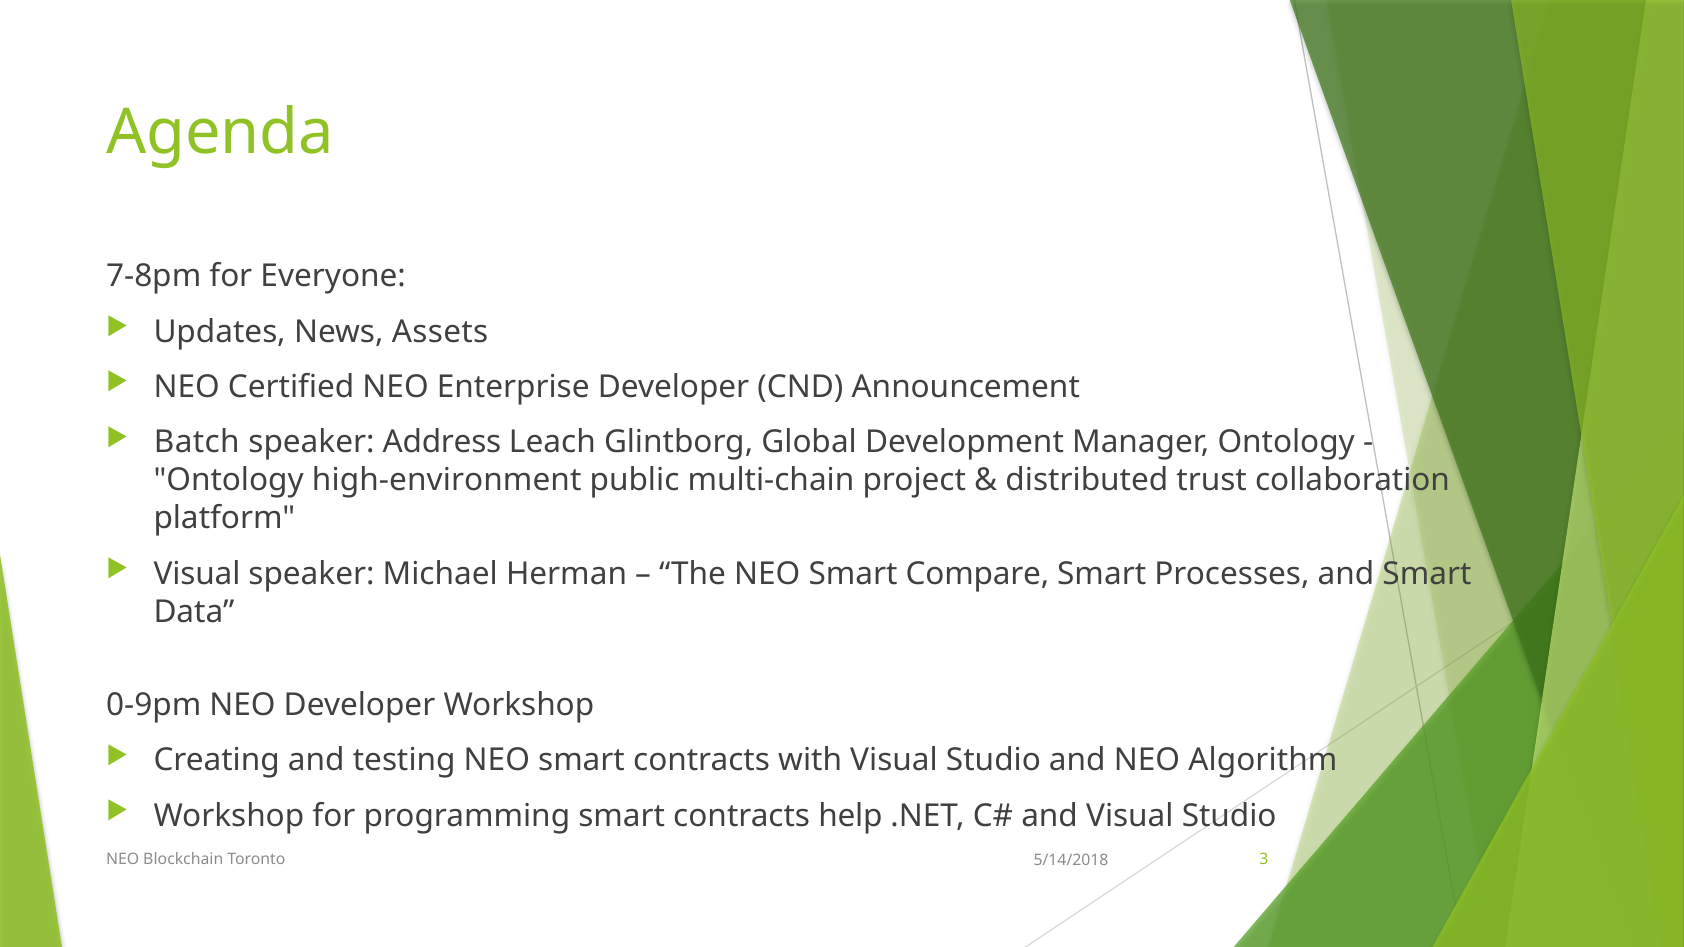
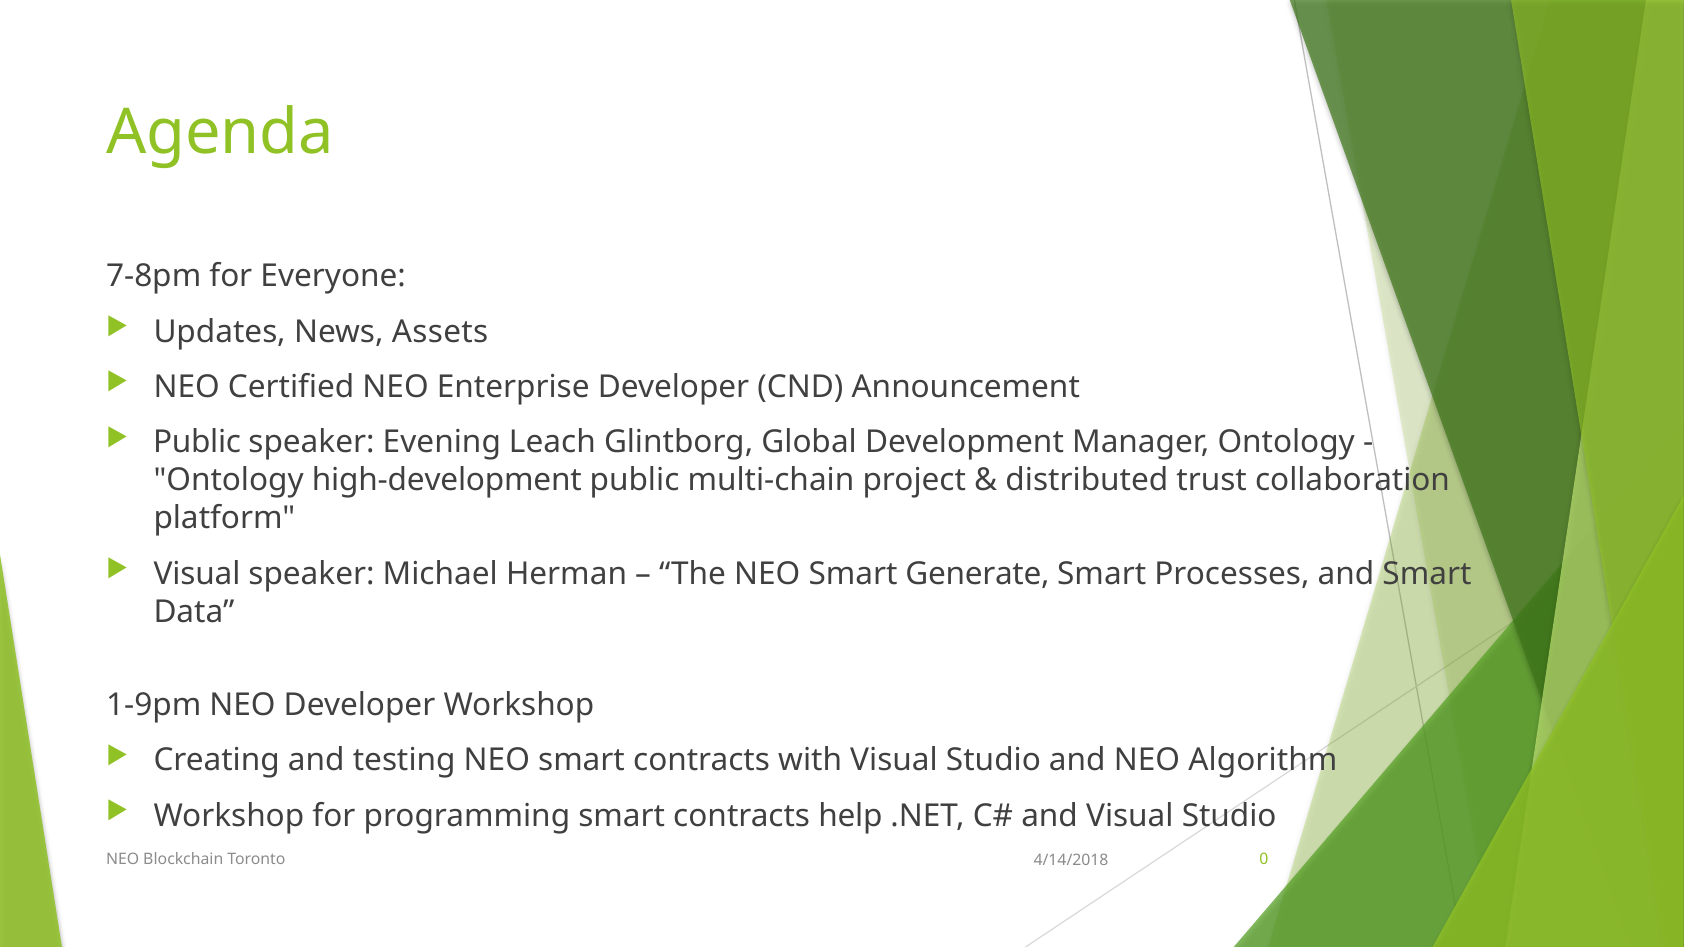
Batch at (197, 443): Batch -> Public
Address: Address -> Evening
high-environment: high-environment -> high-development
Compare: Compare -> Generate
0-9pm: 0-9pm -> 1-9pm
3: 3 -> 0
5/14/2018: 5/14/2018 -> 4/14/2018
